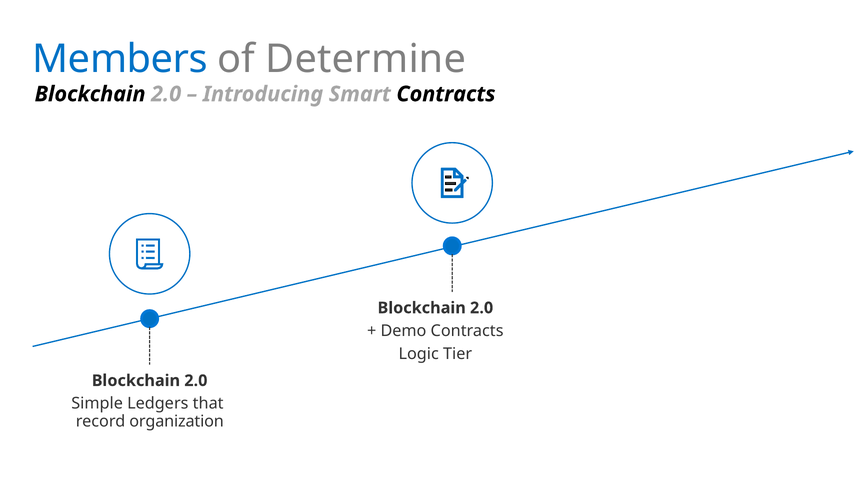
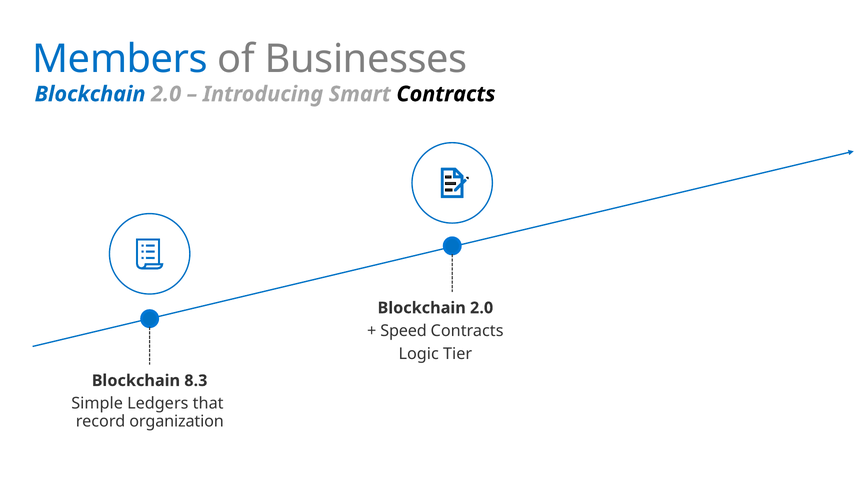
Determine: Determine -> Businesses
Blockchain at (90, 94) colour: black -> blue
Demo: Demo -> Speed
2.0 at (196, 380): 2.0 -> 8.3
